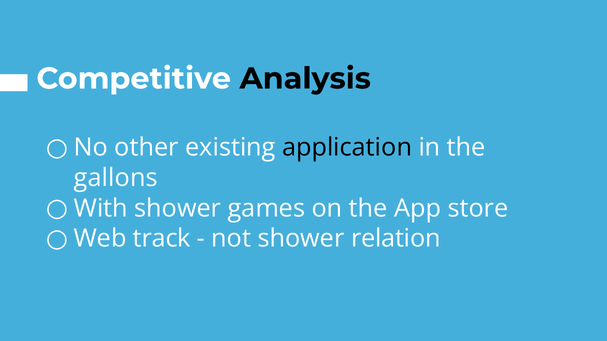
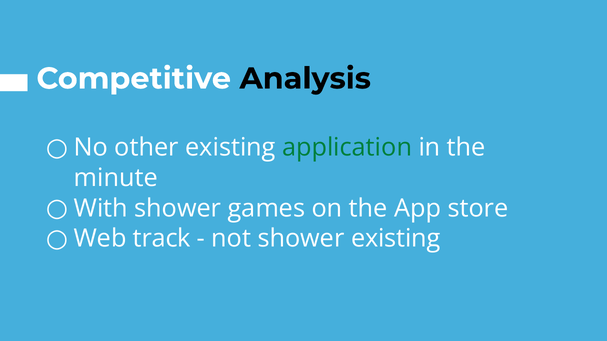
application colour: black -> green
gallons: gallons -> minute
shower relation: relation -> existing
